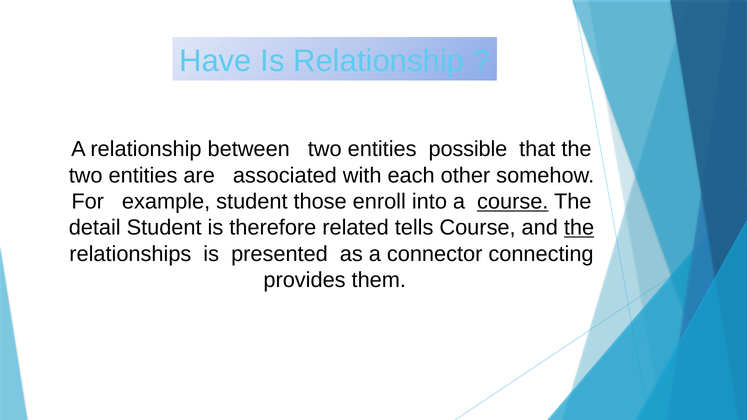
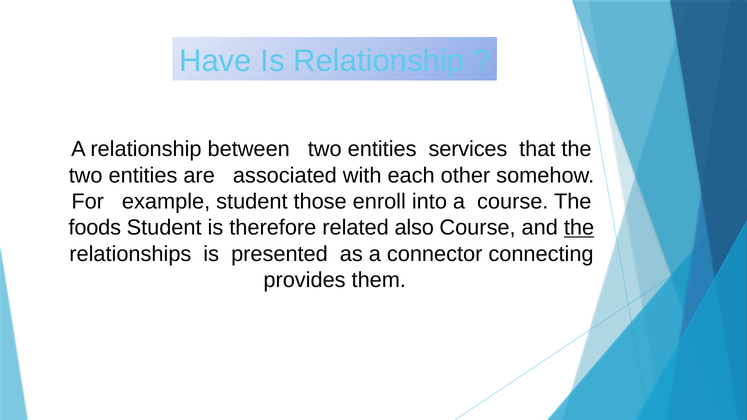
possible: possible -> services
course at (513, 202) underline: present -> none
detail: detail -> foods
tells: tells -> also
